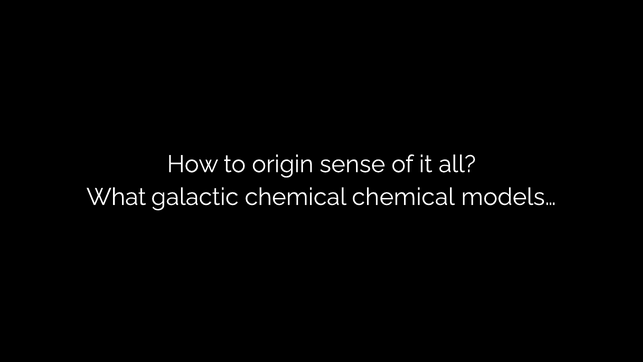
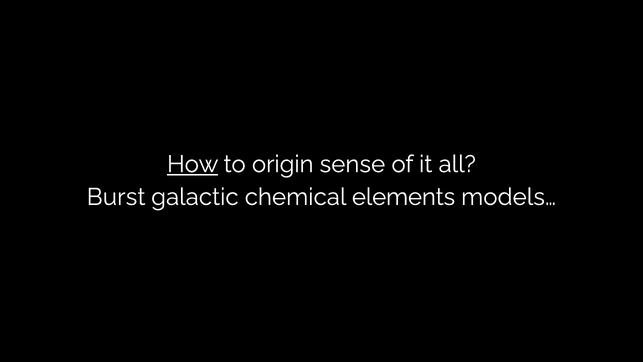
How underline: none -> present
What: What -> Burst
chemical chemical: chemical -> elements
